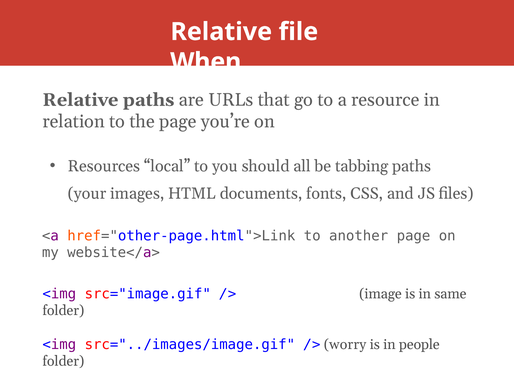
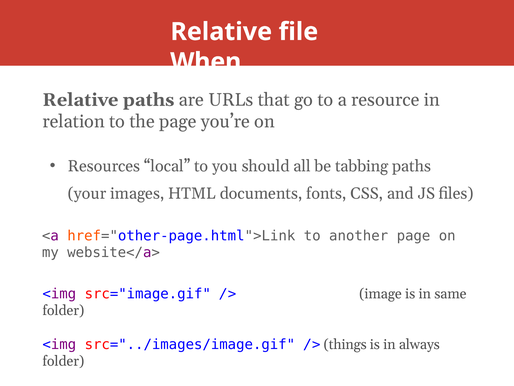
worry: worry -> things
people: people -> always
